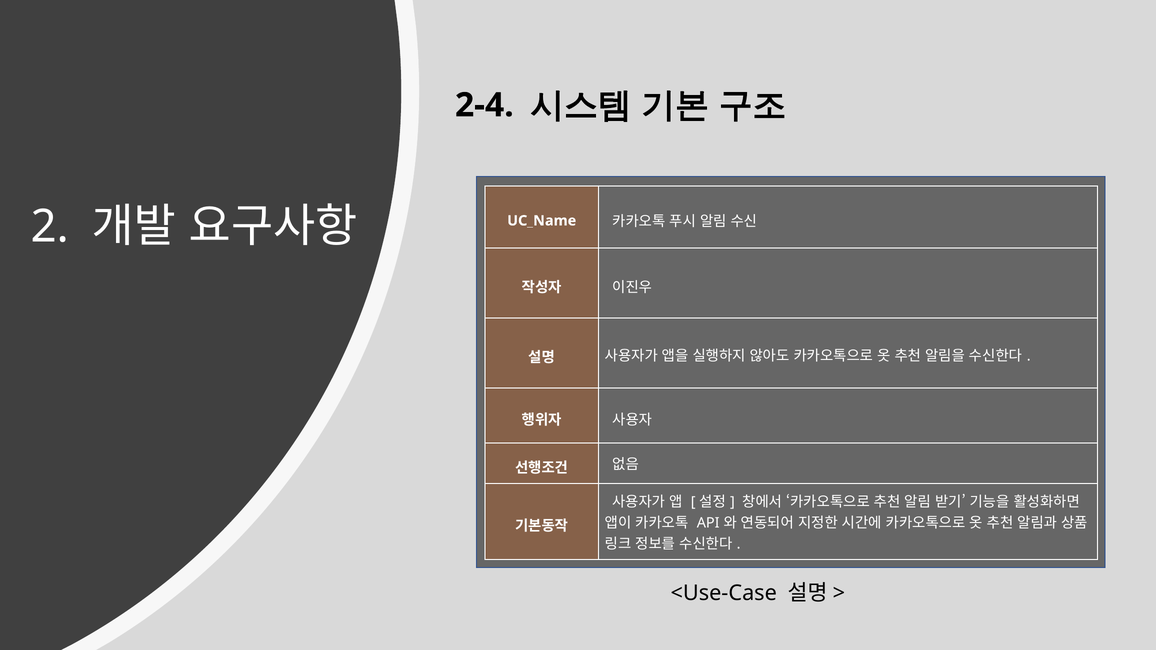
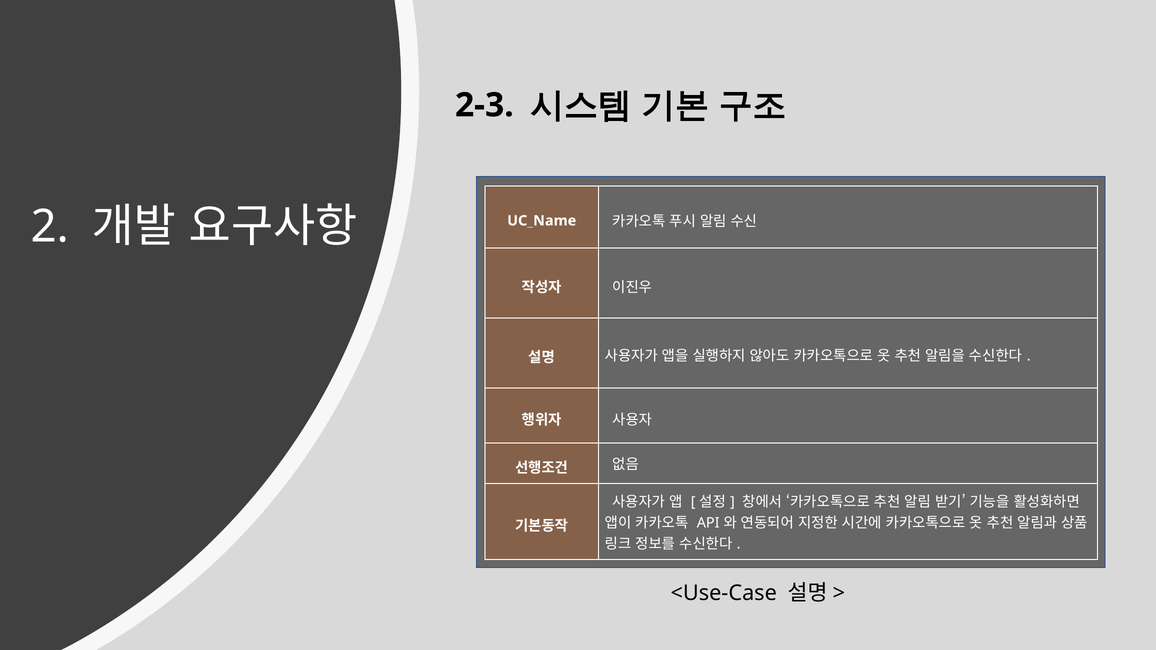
2-4: 2-4 -> 2-3
